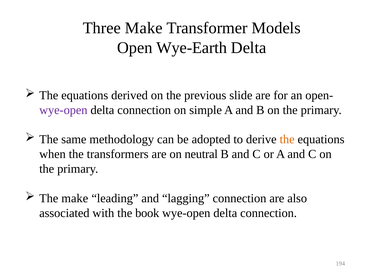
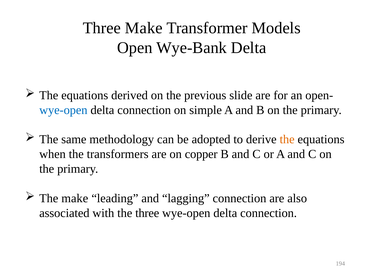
Wye-Earth: Wye-Earth -> Wye-Bank
wye-open at (63, 110) colour: purple -> blue
neutral: neutral -> copper
the book: book -> three
